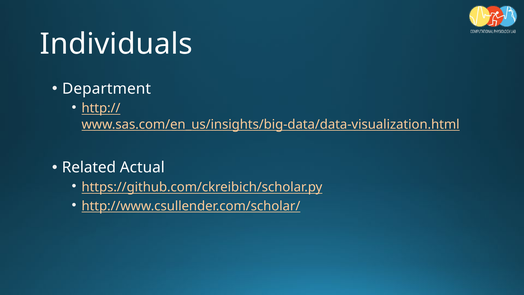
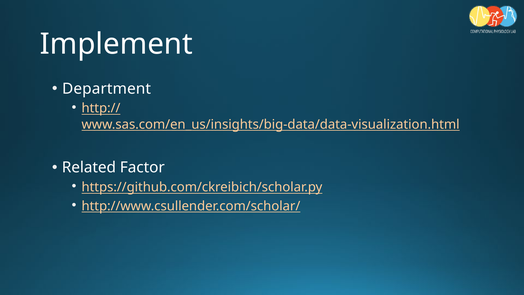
Individuals: Individuals -> Implement
Actual: Actual -> Factor
